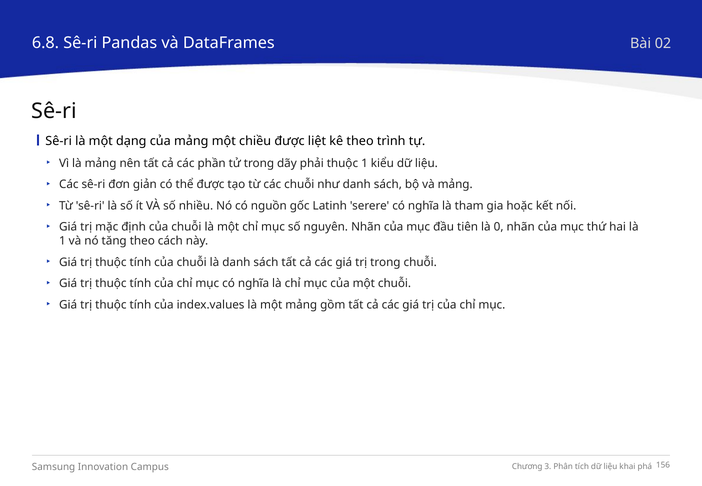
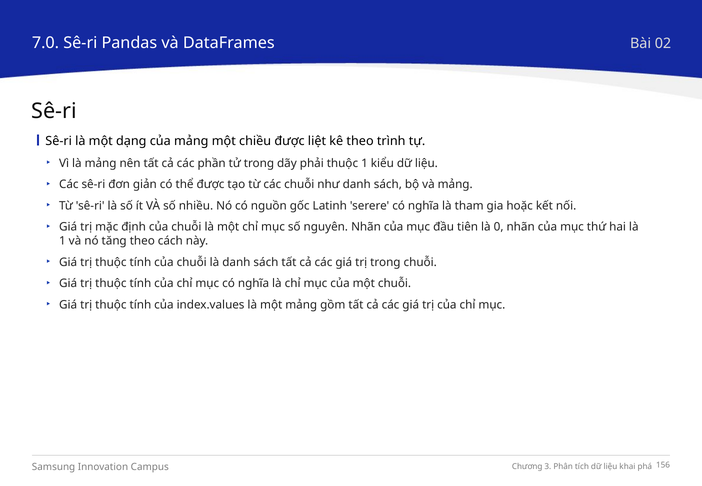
6.8: 6.8 -> 7.0
